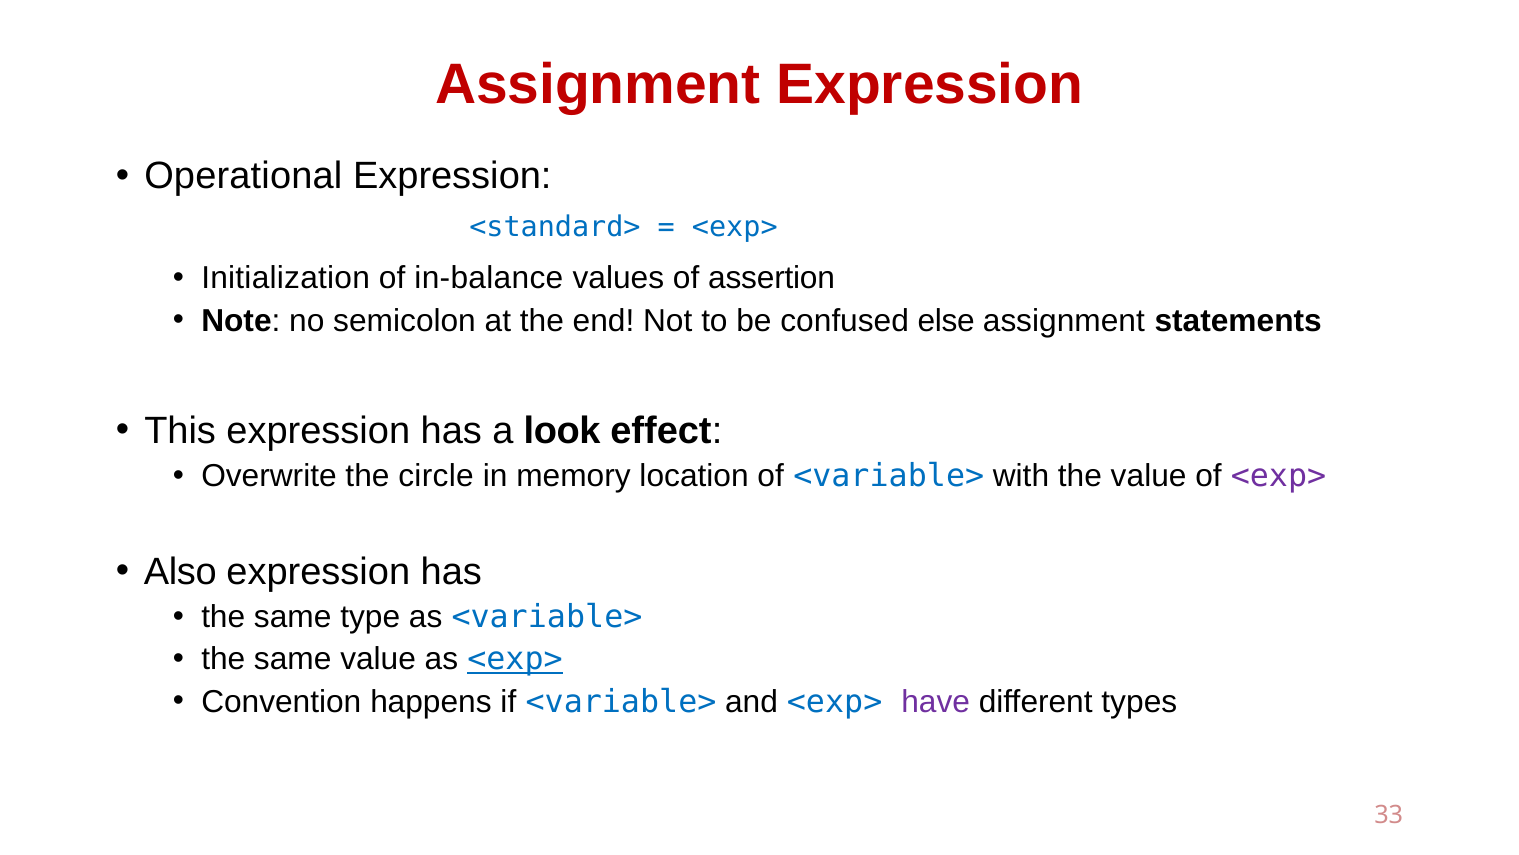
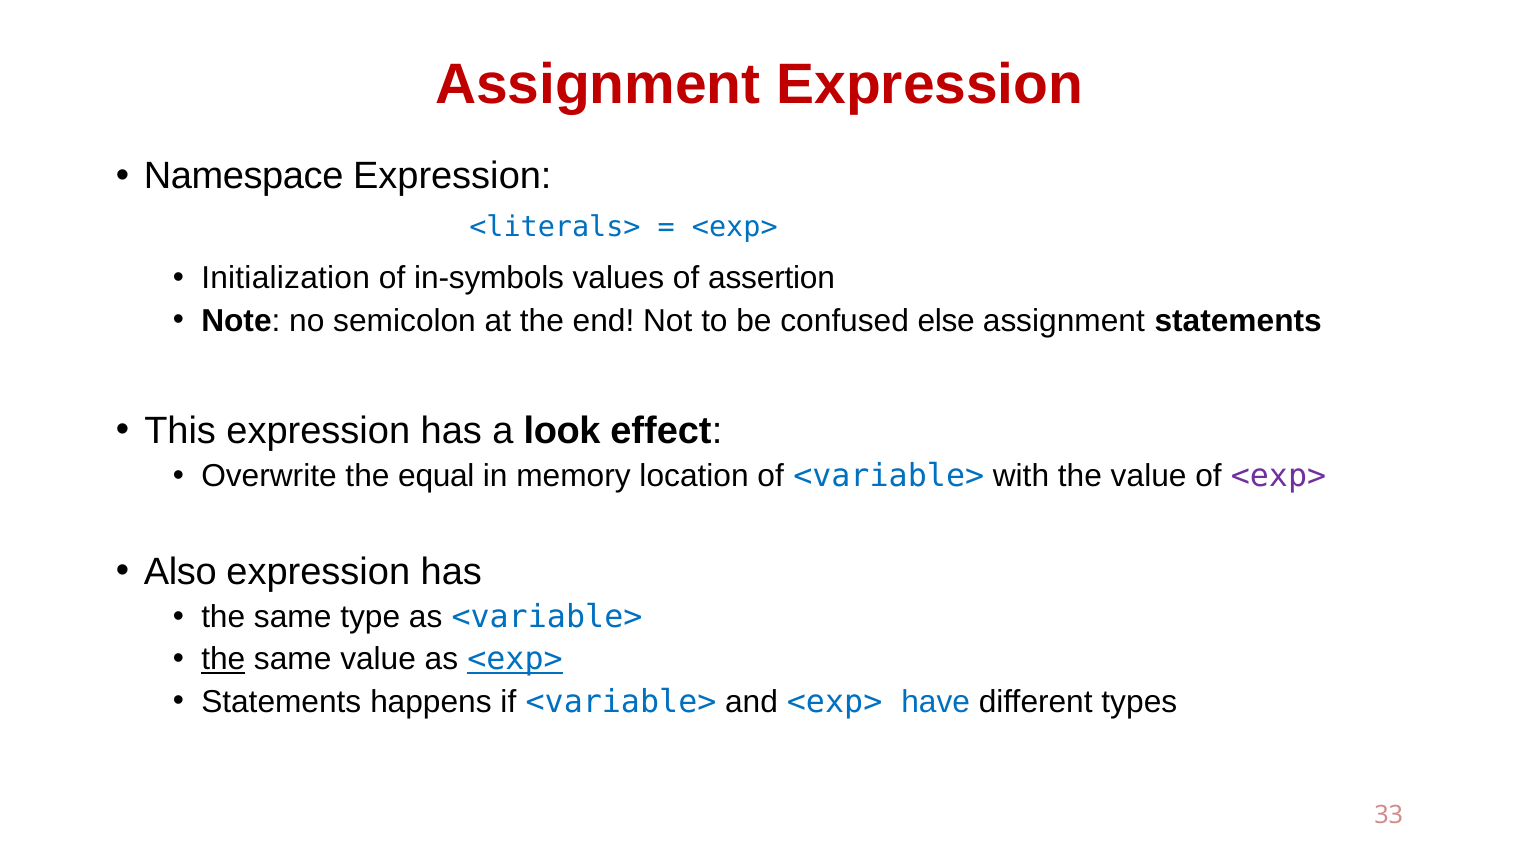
Operational: Operational -> Namespace
<standard>: <standard> -> <literals>
in-balance: in-balance -> in-symbols
circle: circle -> equal
the at (223, 659) underline: none -> present
Convention at (281, 701): Convention -> Statements
have colour: purple -> blue
